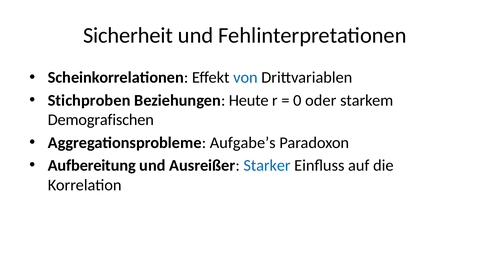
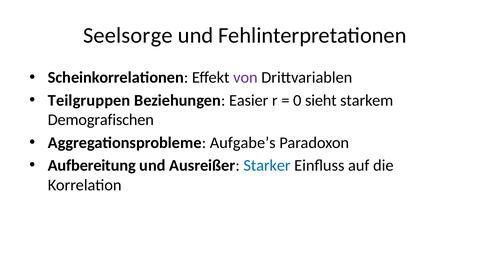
Sicherheit: Sicherheit -> Seelsorge
von colour: blue -> purple
Stichproben: Stichproben -> Teilgruppen
Heute: Heute -> Easier
oder: oder -> sieht
